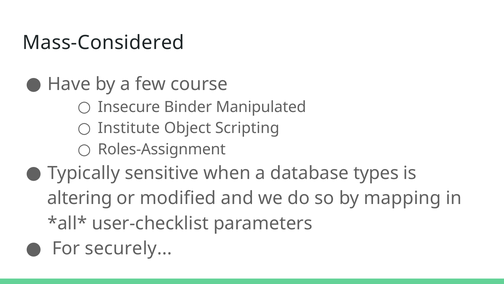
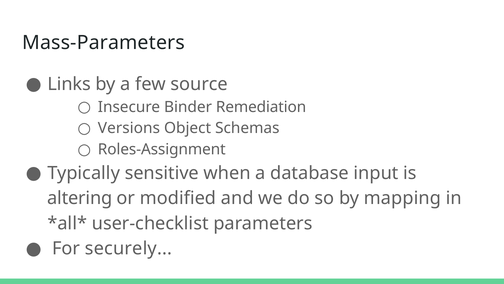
Mass-Considered: Mass-Considered -> Mass-Parameters
Have: Have -> Links
course: course -> source
Manipulated: Manipulated -> Remediation
Institute: Institute -> Versions
Scripting: Scripting -> Schemas
types: types -> input
